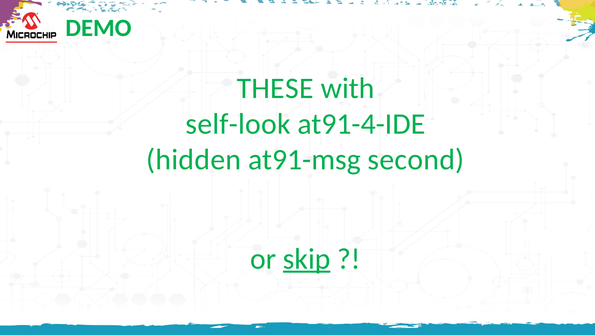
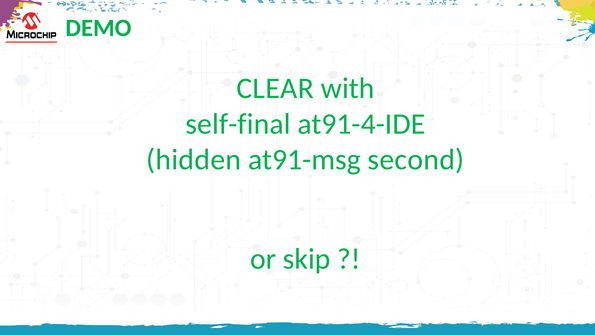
THESE: THESE -> CLEAR
self-look: self-look -> self-final
skip underline: present -> none
